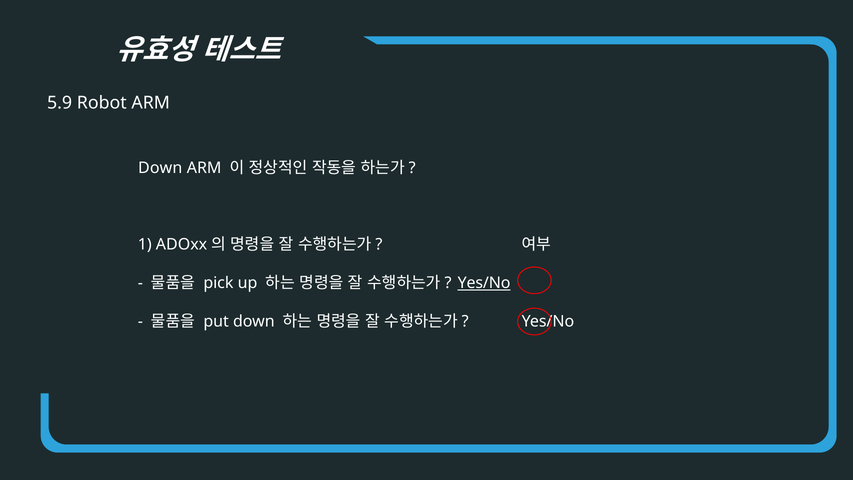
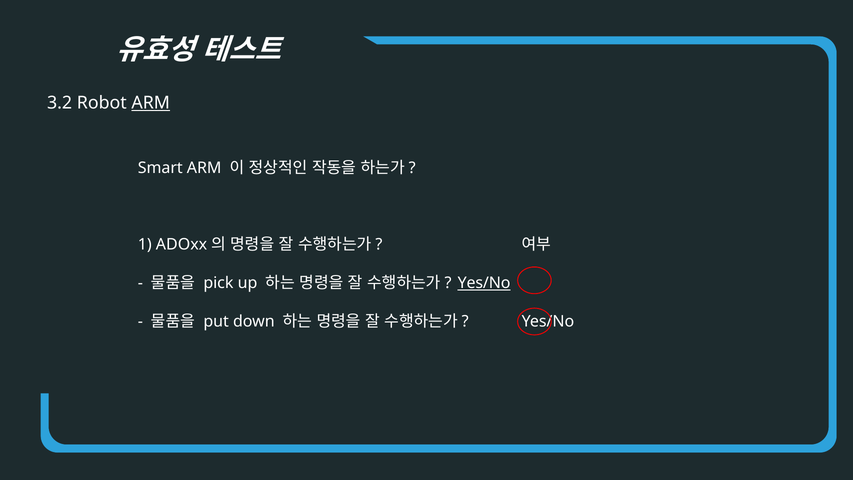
5.9: 5.9 -> 3.2
ARM at (151, 103) underline: none -> present
Down at (160, 168): Down -> Smart
